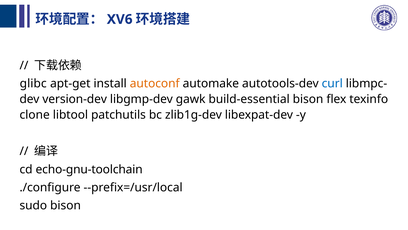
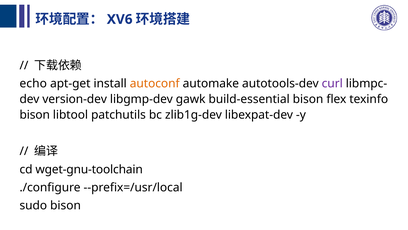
glibc: glibc -> echo
curl colour: blue -> purple
clone at (35, 115): clone -> bison
echo-gnu-toolchain: echo-gnu-toolchain -> wget-gnu-toolchain
